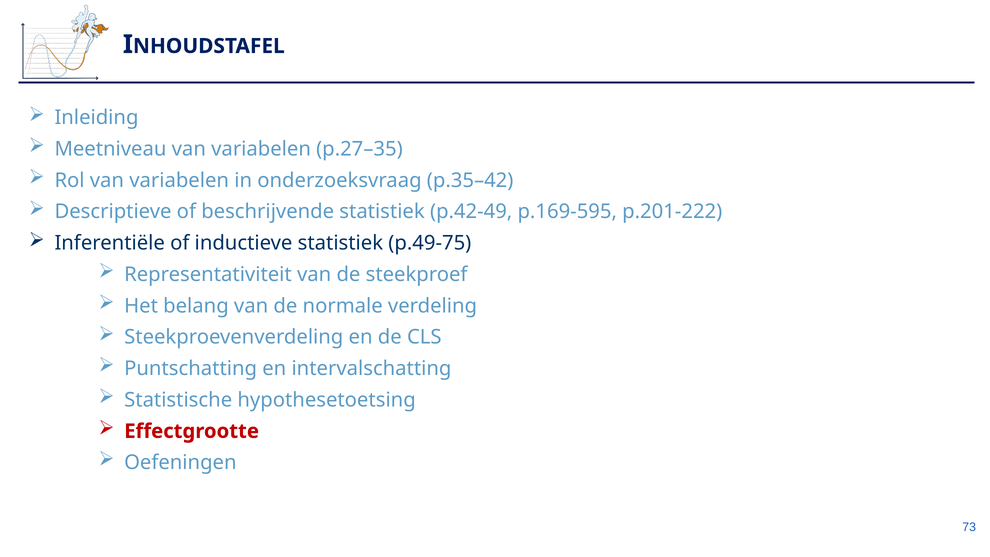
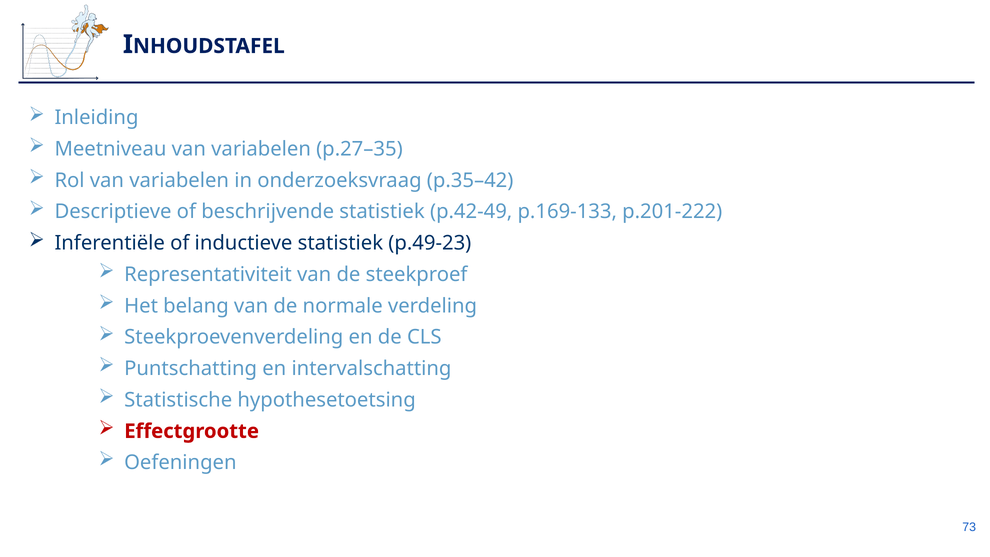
p.169-595: p.169-595 -> p.169-133
p.49-75: p.49-75 -> p.49-23
